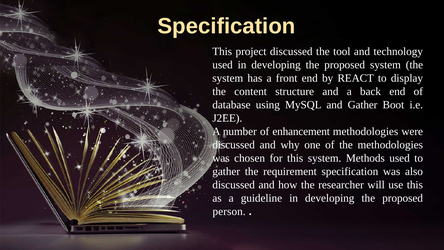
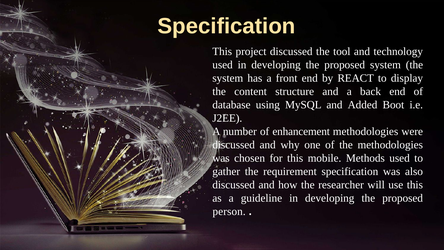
and Gather: Gather -> Added
this system: system -> mobile
